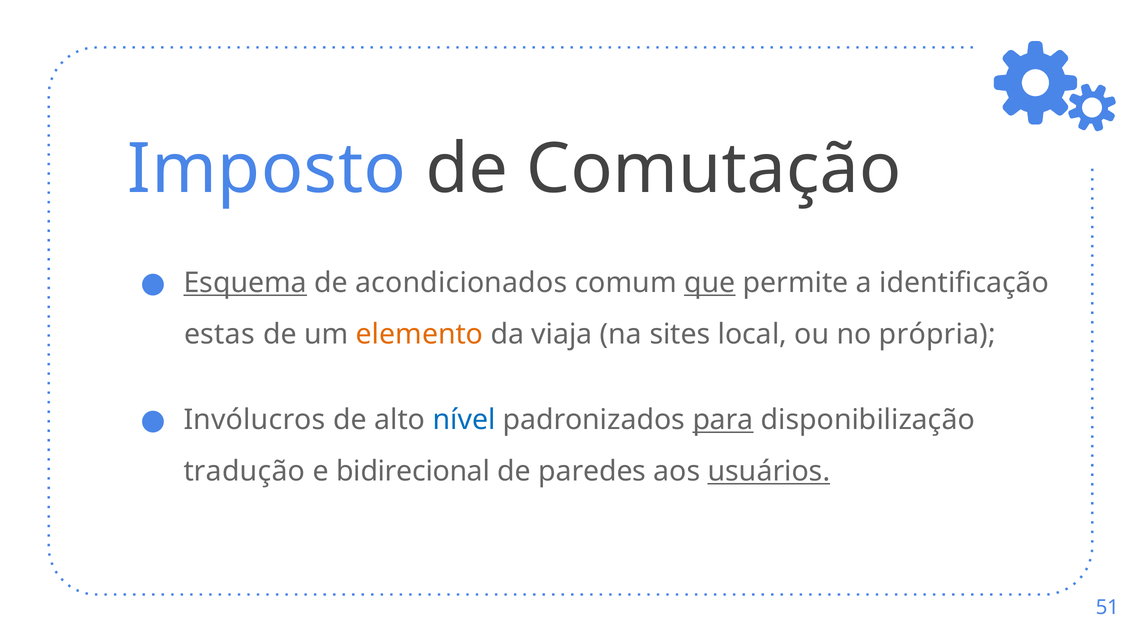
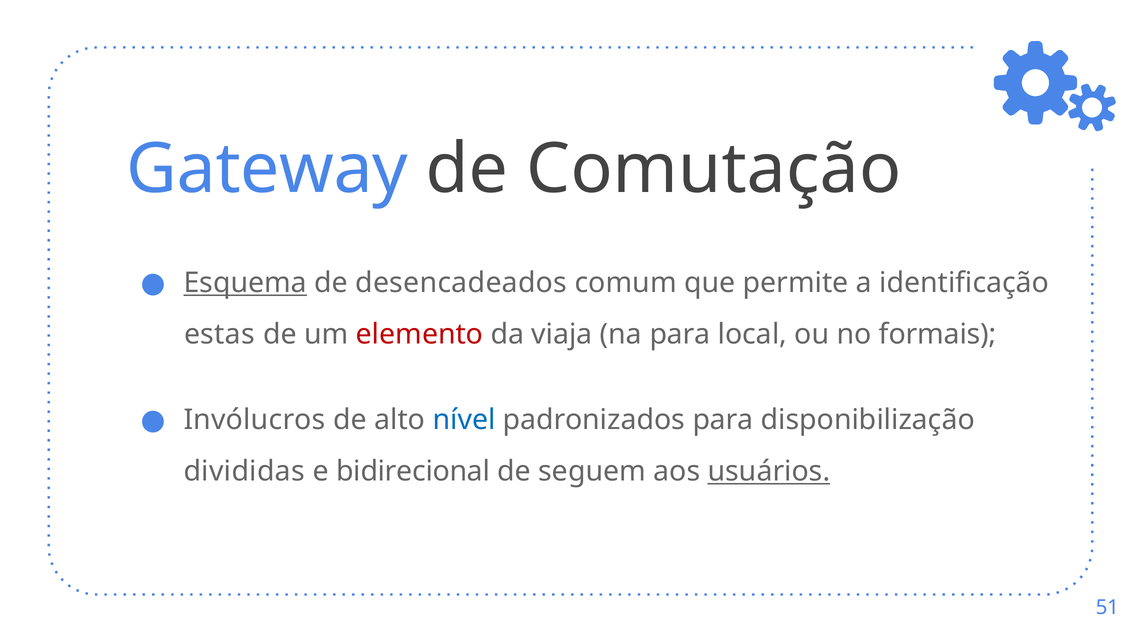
Imposto: Imposto -> Gateway
acondicionados: acondicionados -> desencadeados
que underline: present -> none
elemento colour: orange -> red
na sites: sites -> para
própria: própria -> formais
para at (723, 420) underline: present -> none
tradução: tradução -> divididas
paredes: paredes -> seguem
